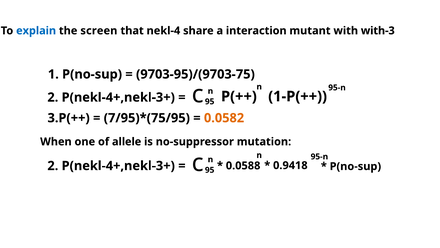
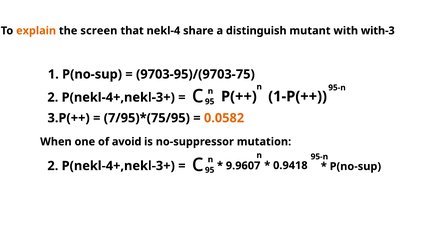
explain colour: blue -> orange
interaction: interaction -> distinguish
allele: allele -> avoid
0.0588: 0.0588 -> 9.9607
